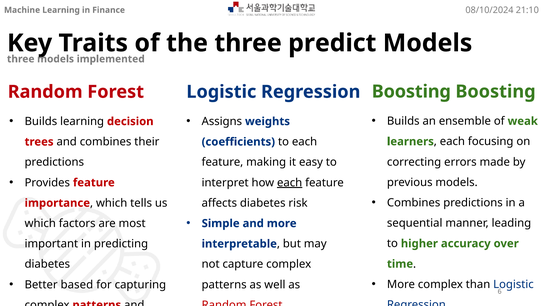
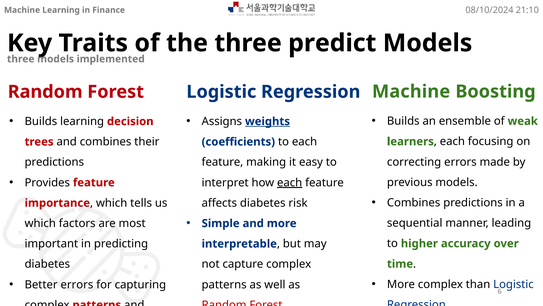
Boosting at (411, 91): Boosting -> Machine
weights underline: none -> present
Better based: based -> errors
